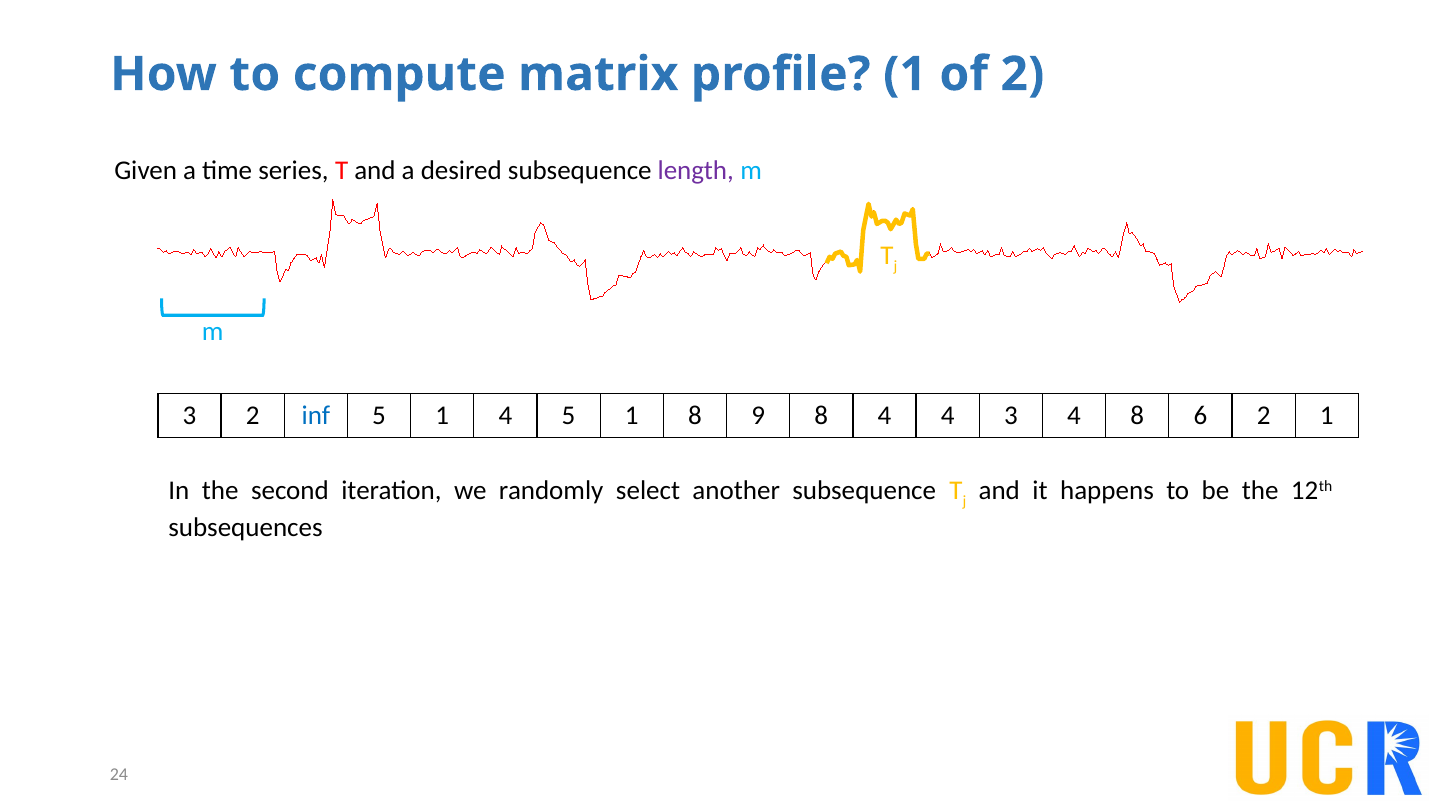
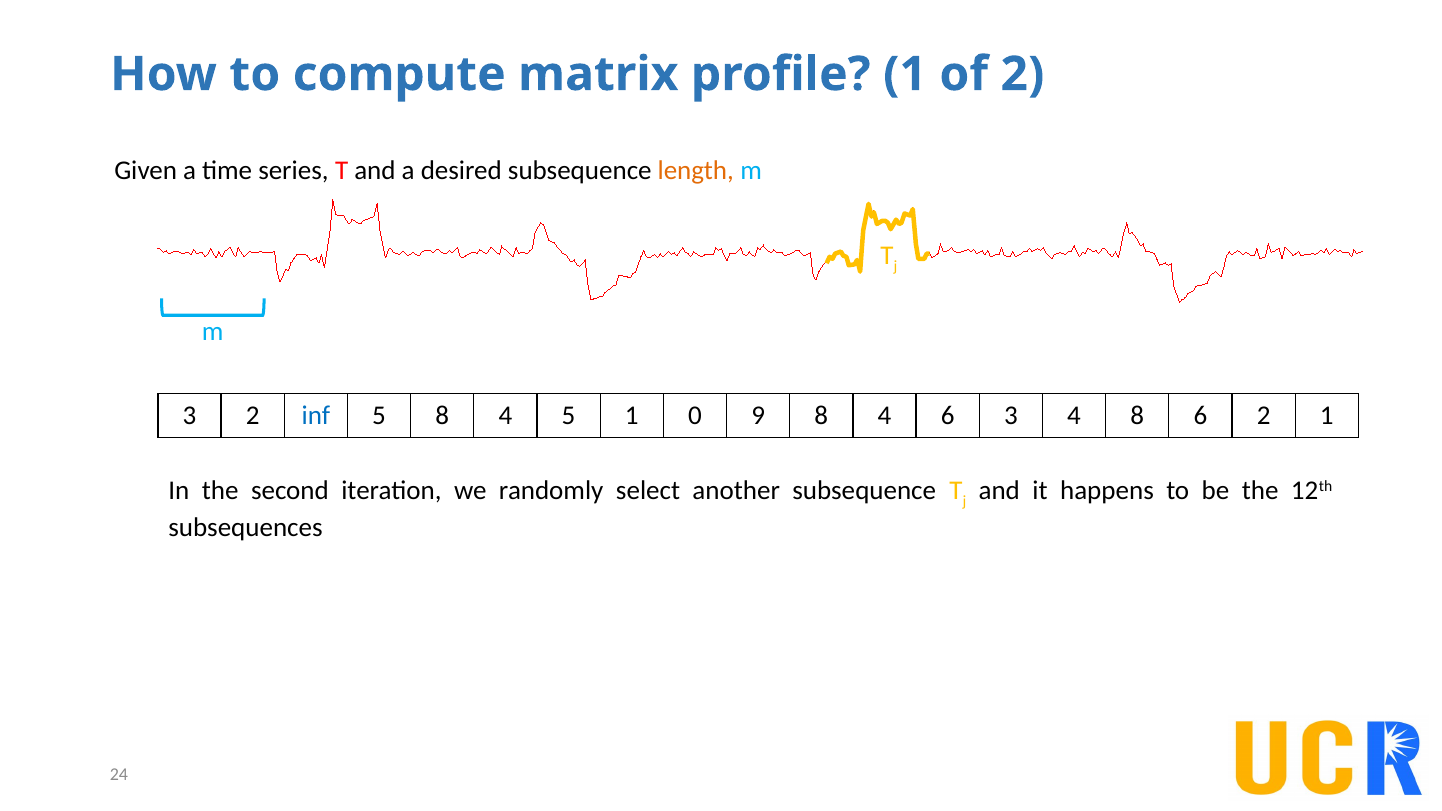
length colour: purple -> orange
1 at (442, 416): 1 -> 8
1 8: 8 -> 0
4 4: 4 -> 6
